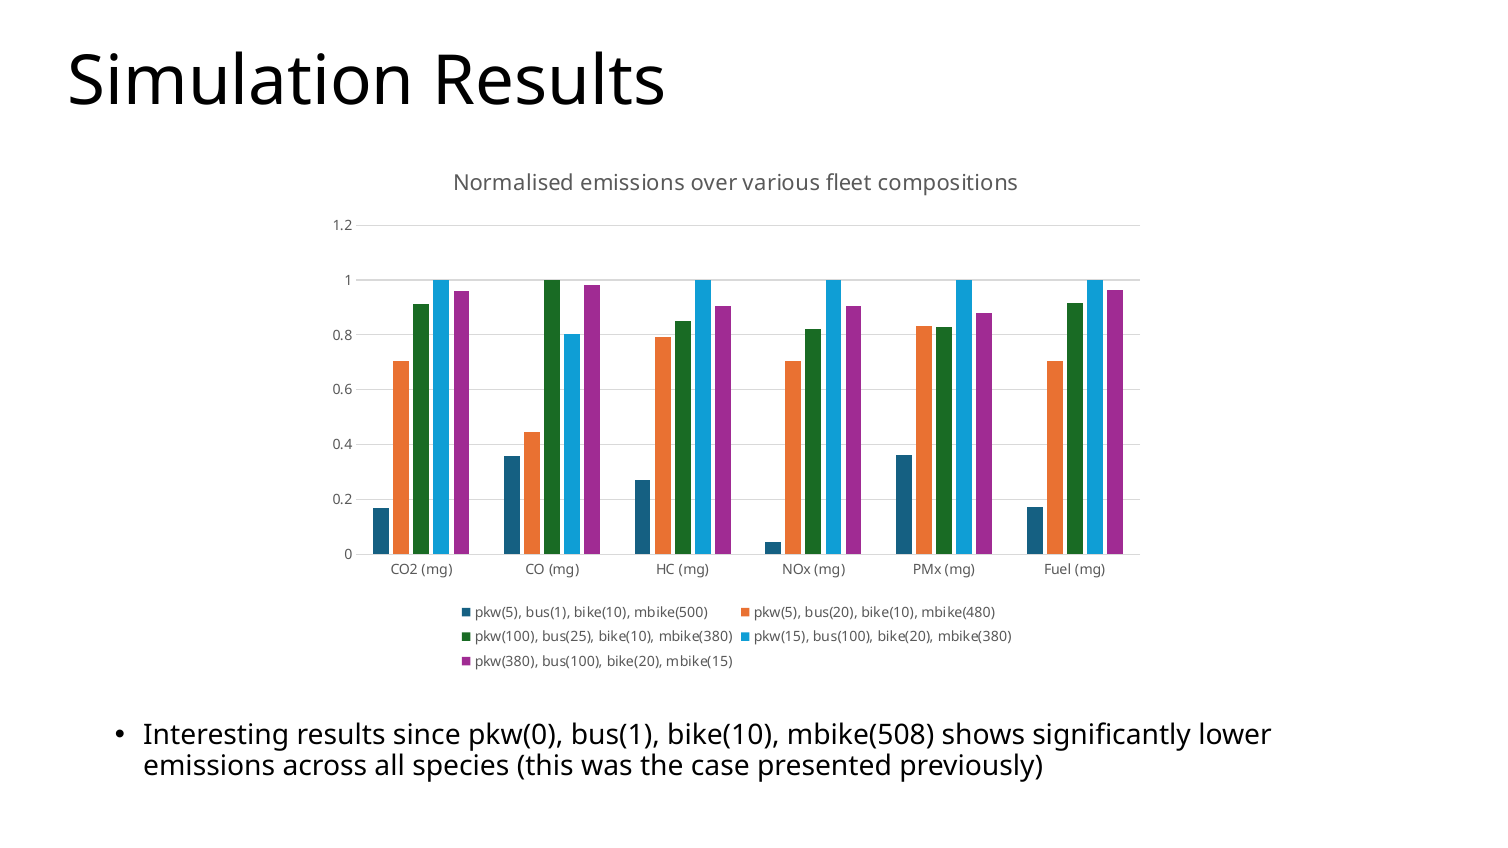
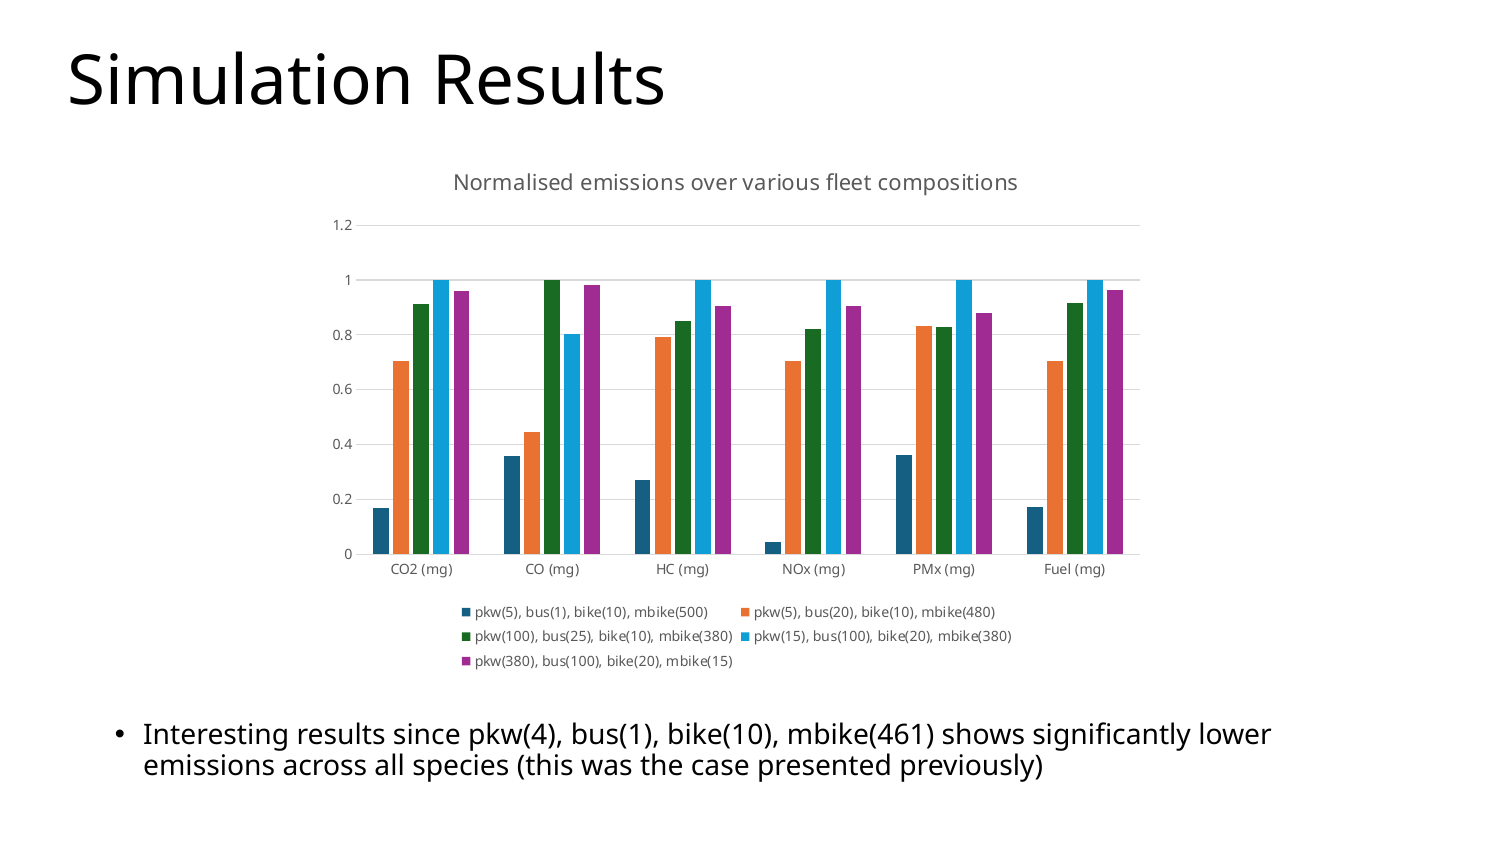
pkw(0: pkw(0 -> pkw(4
mbike(508: mbike(508 -> mbike(461
